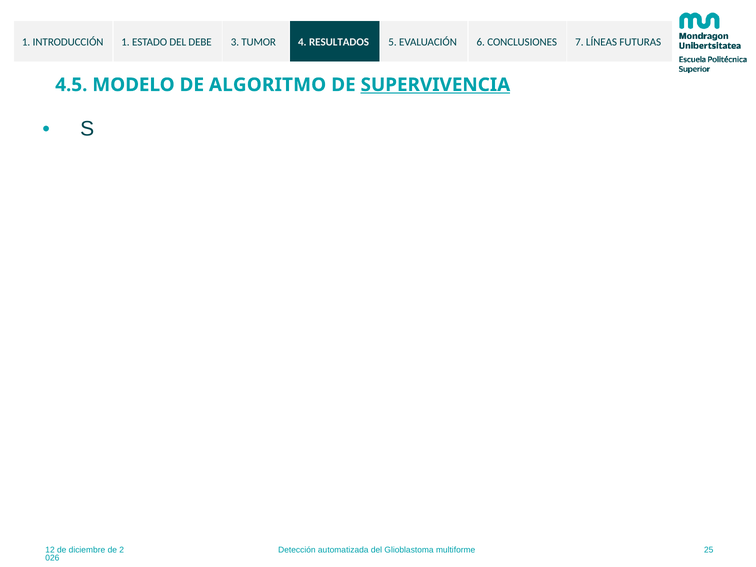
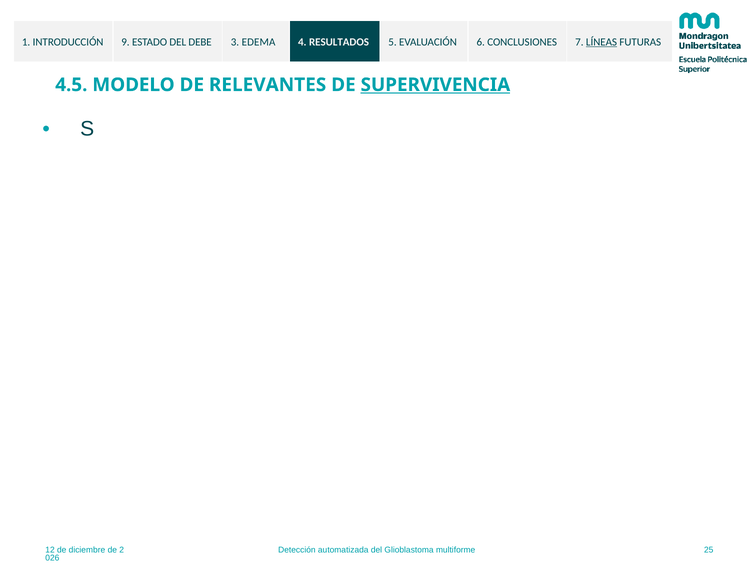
INTRODUCCIÓN 1: 1 -> 9
TUMOR: TUMOR -> EDEMA
LÍNEAS underline: none -> present
ALGORITMO: ALGORITMO -> RELEVANTES
